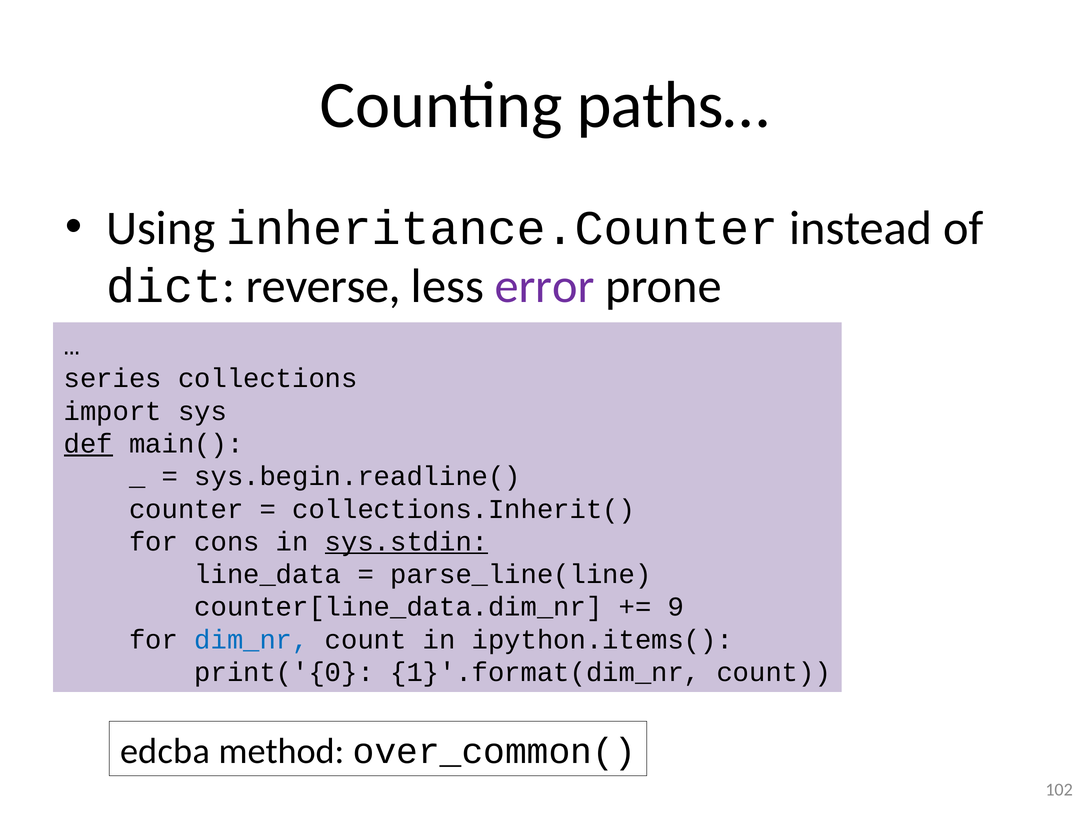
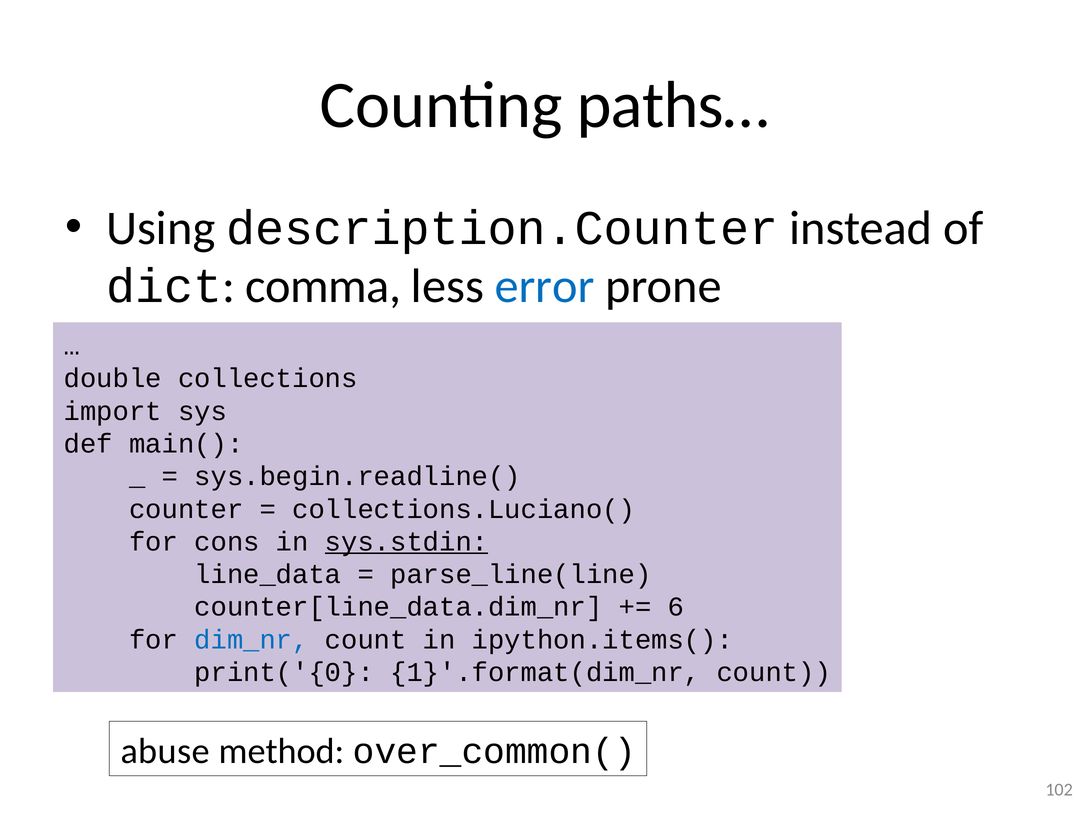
inheritance.Counter: inheritance.Counter -> description.Counter
reverse: reverse -> comma
error colour: purple -> blue
series: series -> double
def underline: present -> none
collections.Inherit(: collections.Inherit( -> collections.Luciano(
9: 9 -> 6
edcba: edcba -> abuse
